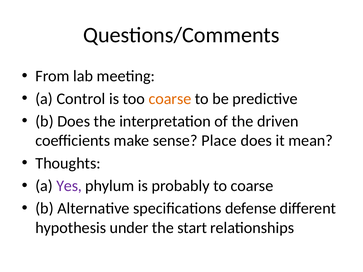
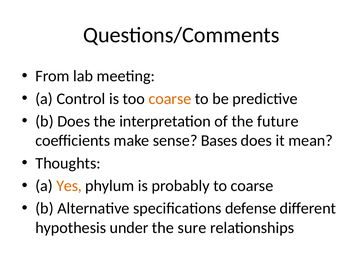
driven: driven -> future
Place: Place -> Bases
Yes colour: purple -> orange
start: start -> sure
